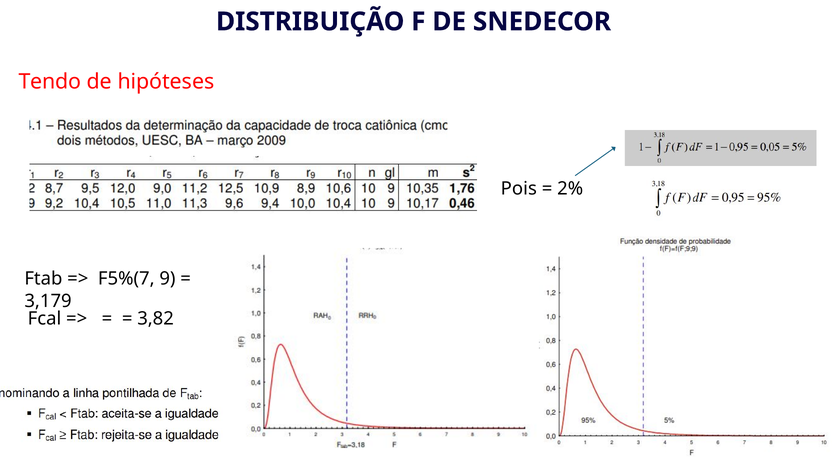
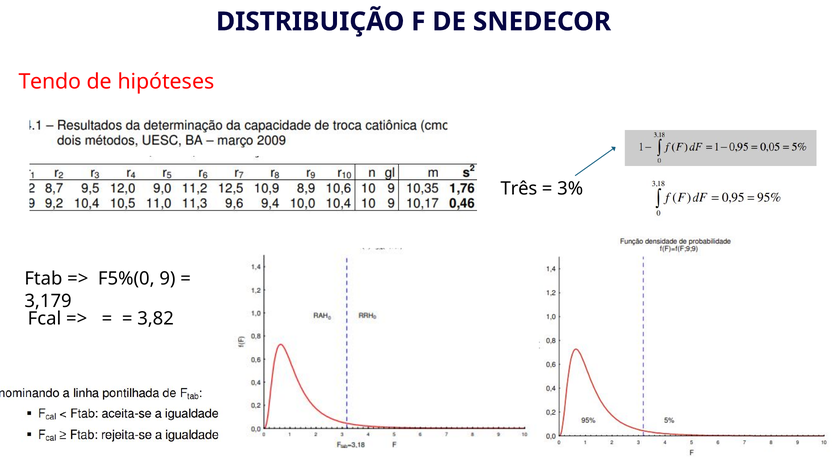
Pois: Pois -> Três
2%: 2% -> 3%
F5%(7: F5%(7 -> F5%(0
